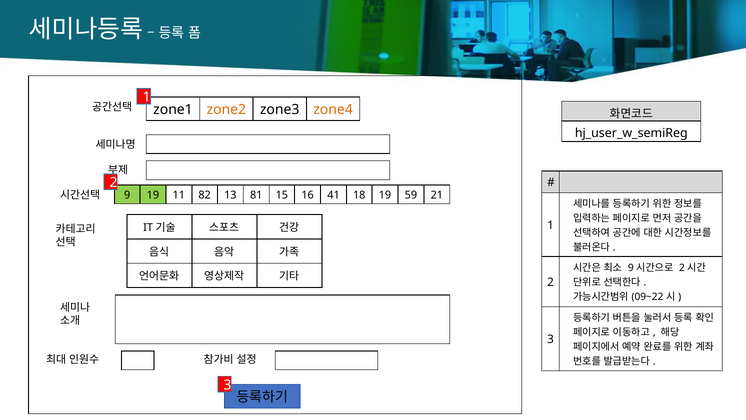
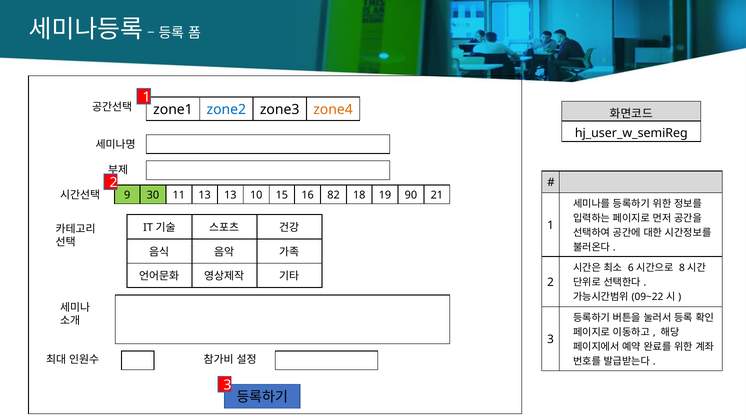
zone2 colour: orange -> blue
9 19: 19 -> 30
11 82: 82 -> 13
81: 81 -> 10
41: 41 -> 82
59: 59 -> 90
9 at (631, 267): 9 -> 6
2 at (682, 267): 2 -> 8
